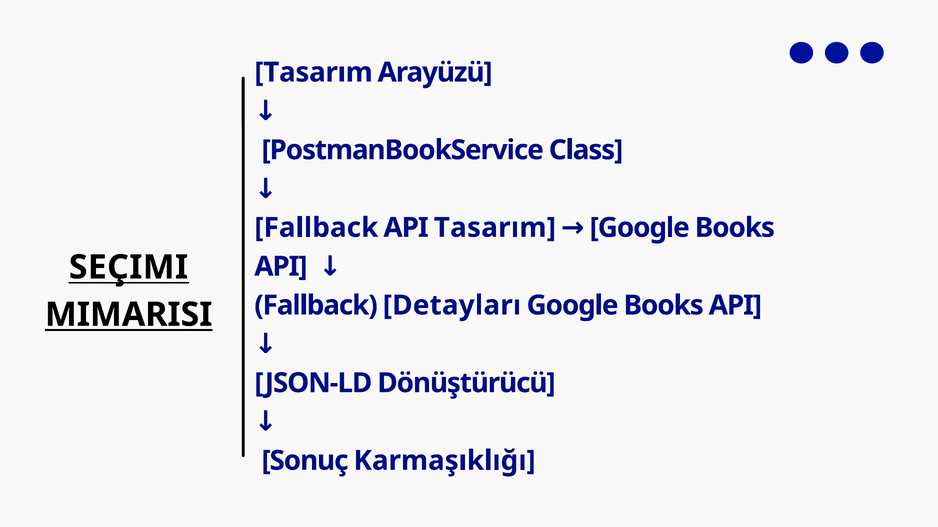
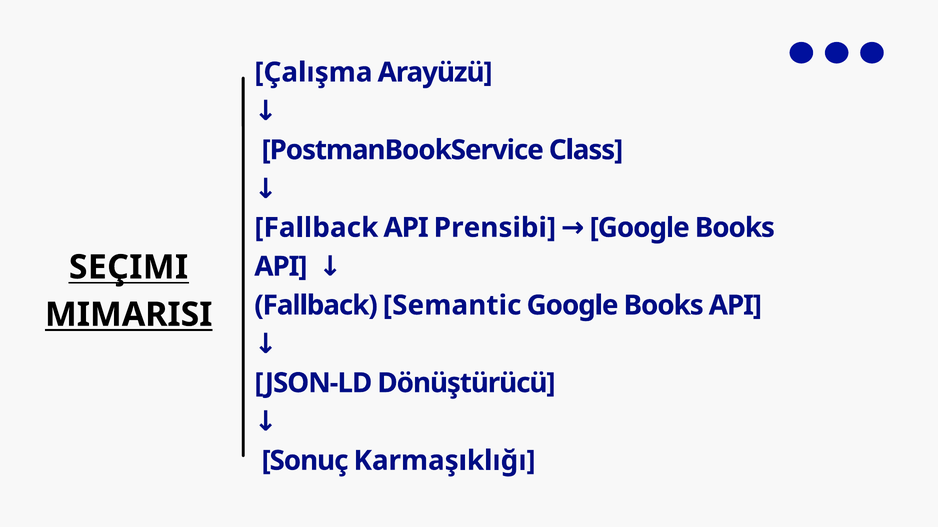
Tasarım at (314, 72): Tasarım -> Çalışma
API Tasarım: Tasarım -> Prensibi
Detayları: Detayları -> Semantic
